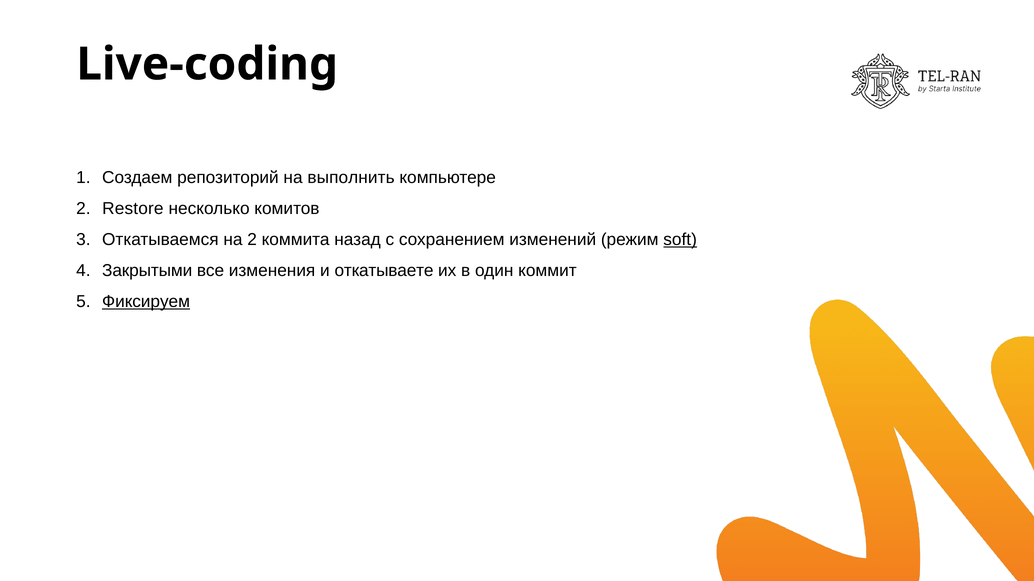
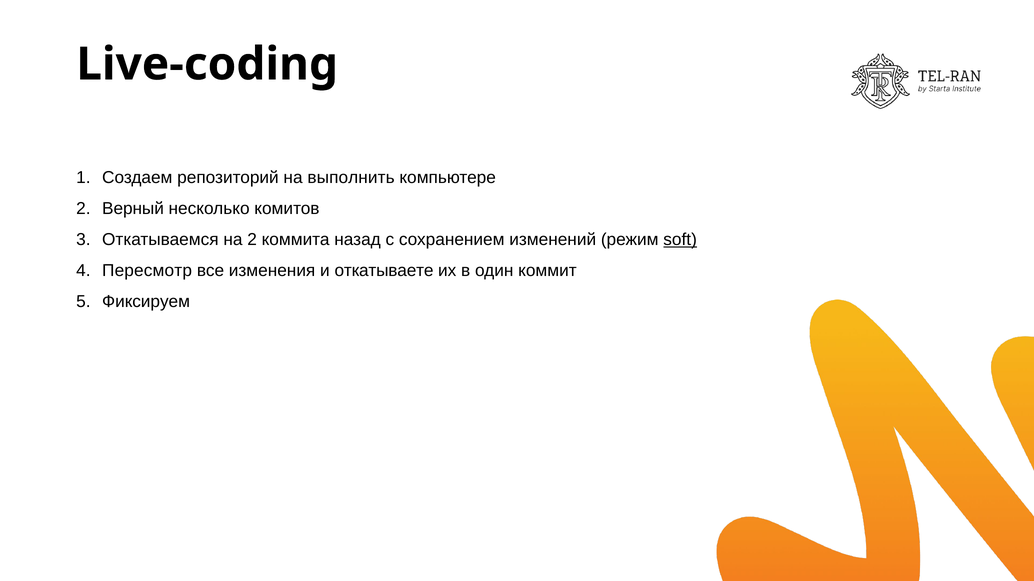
Restore: Restore -> Верный
Закрытыми: Закрытыми -> Пересмотр
Фиксируем underline: present -> none
